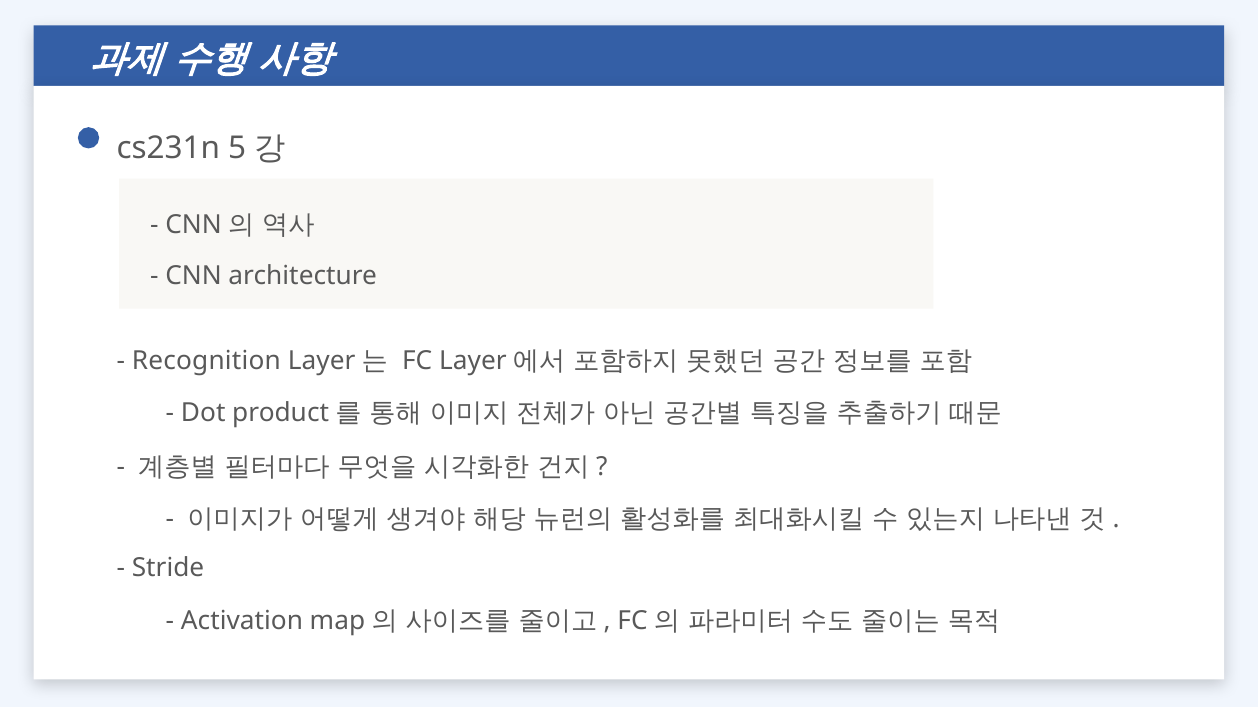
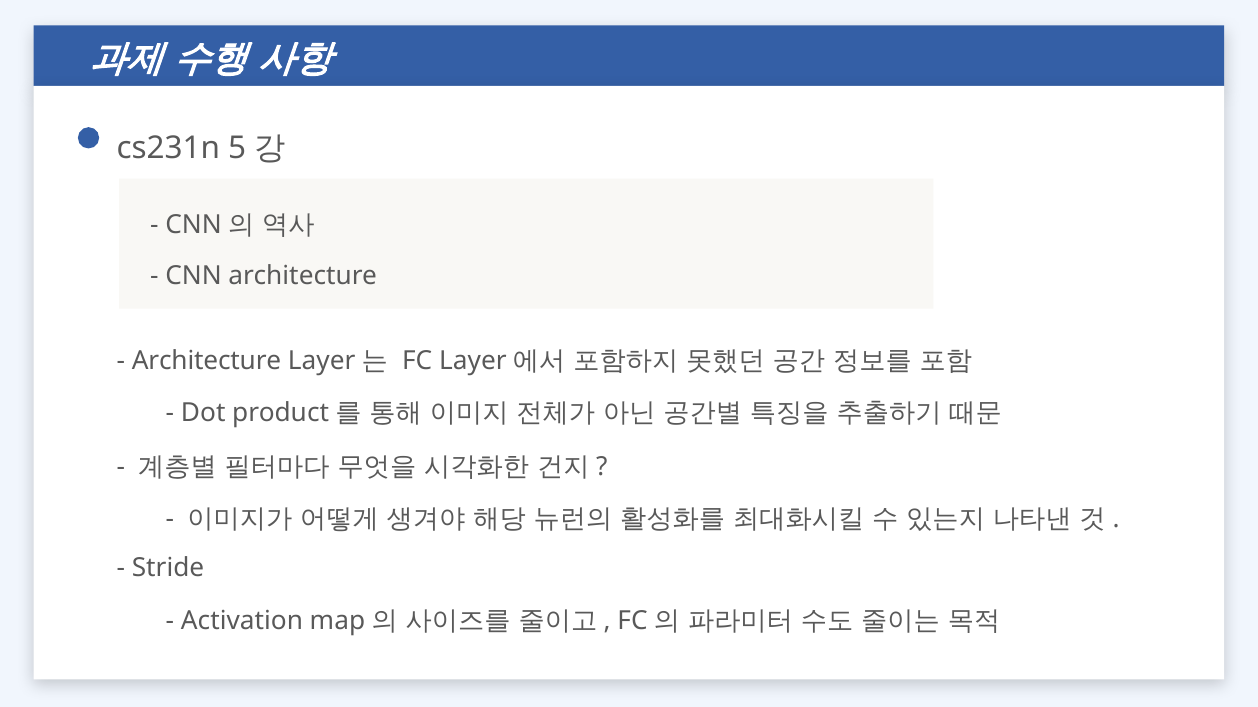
Recognition at (206, 361): Recognition -> Architecture
